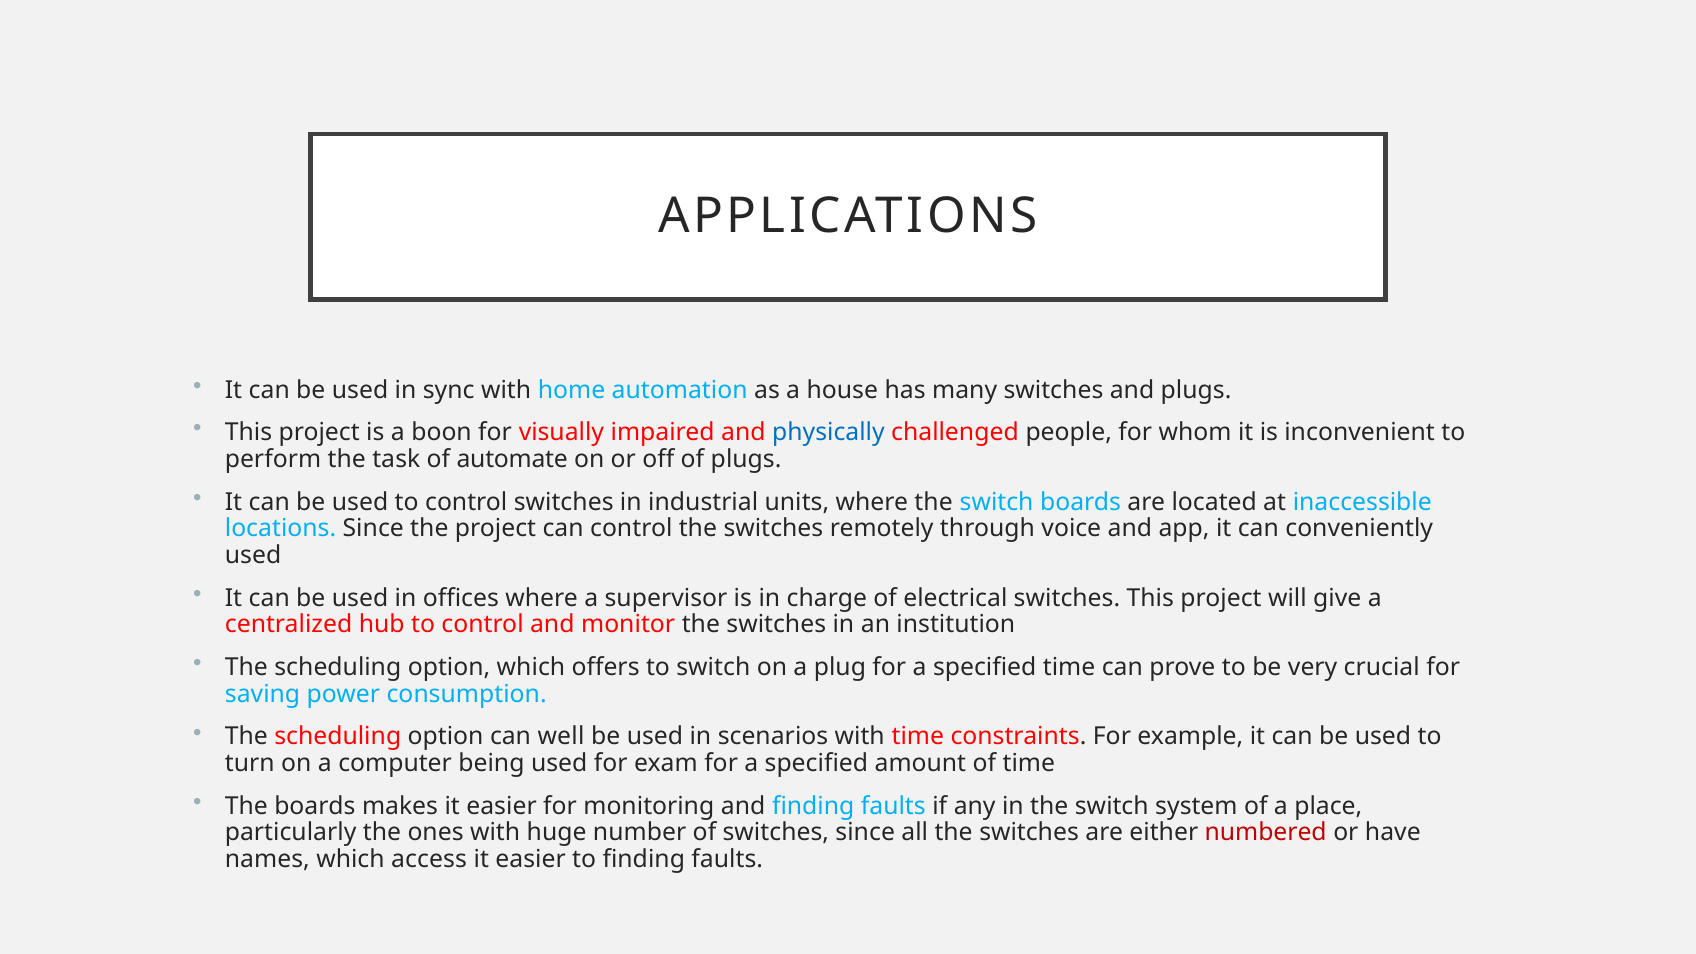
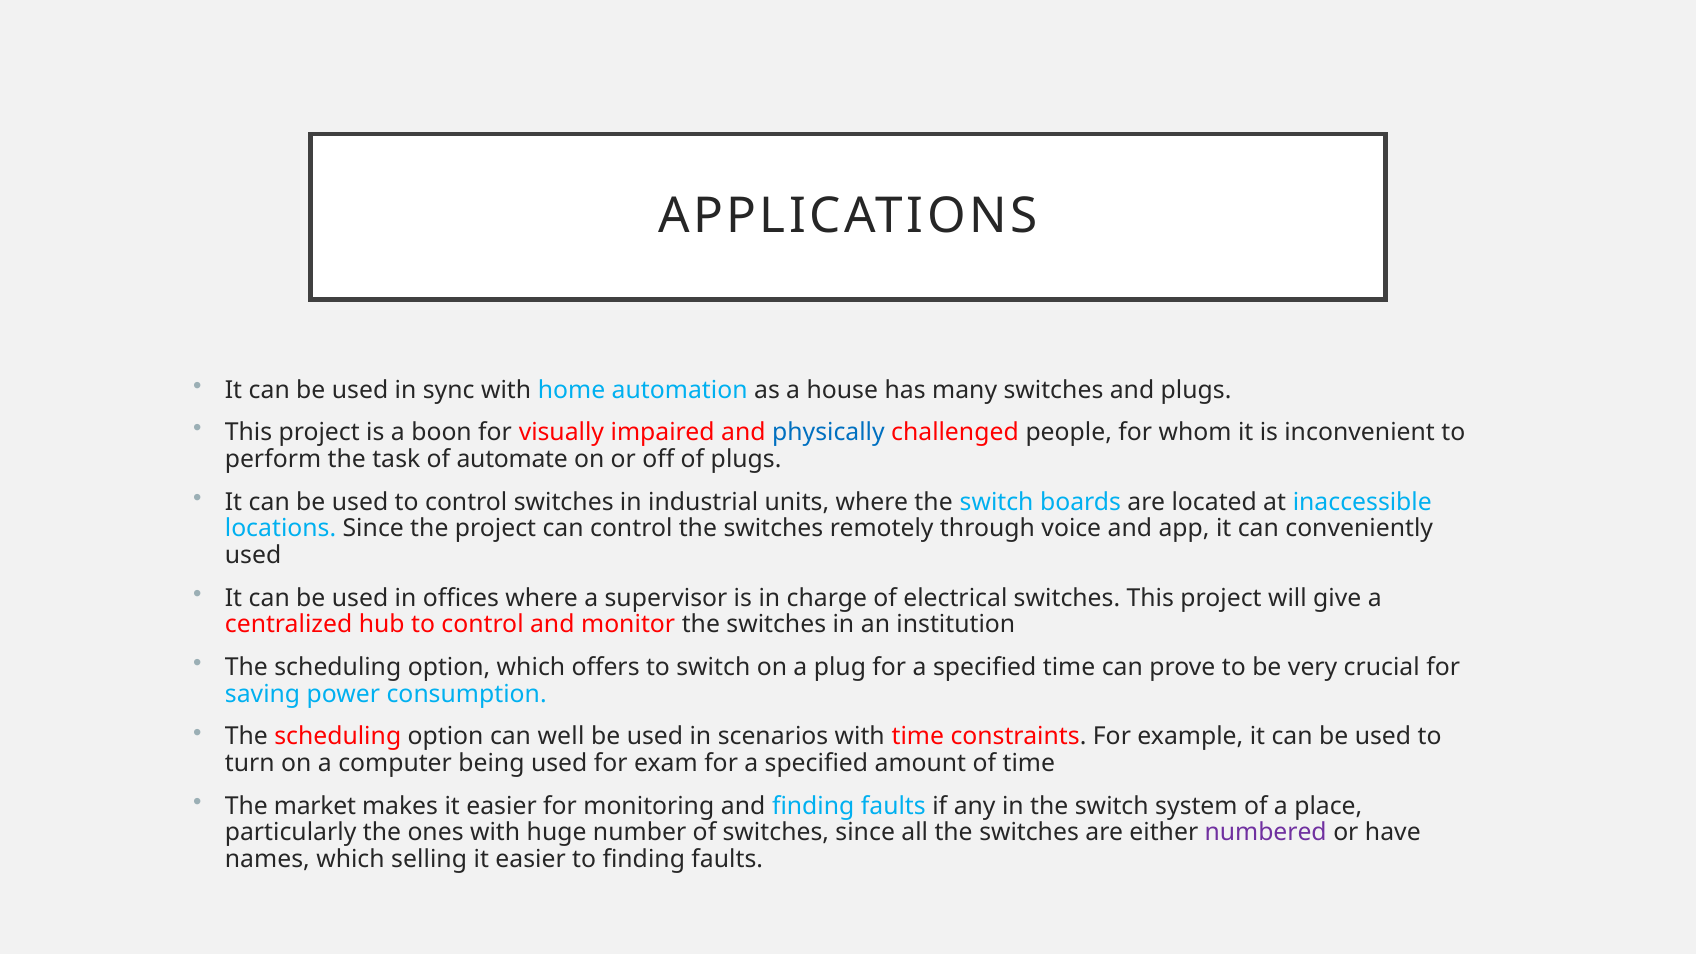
The boards: boards -> market
numbered colour: red -> purple
access: access -> selling
